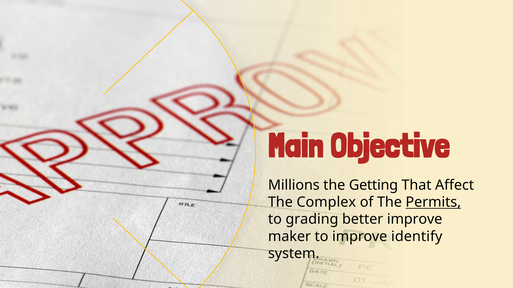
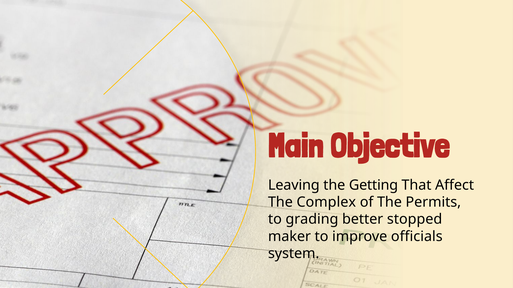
Millions at (294, 186): Millions -> Leaving
Permits at (433, 203) underline: present -> none
better improve: improve -> stopped
identify: identify -> officials
